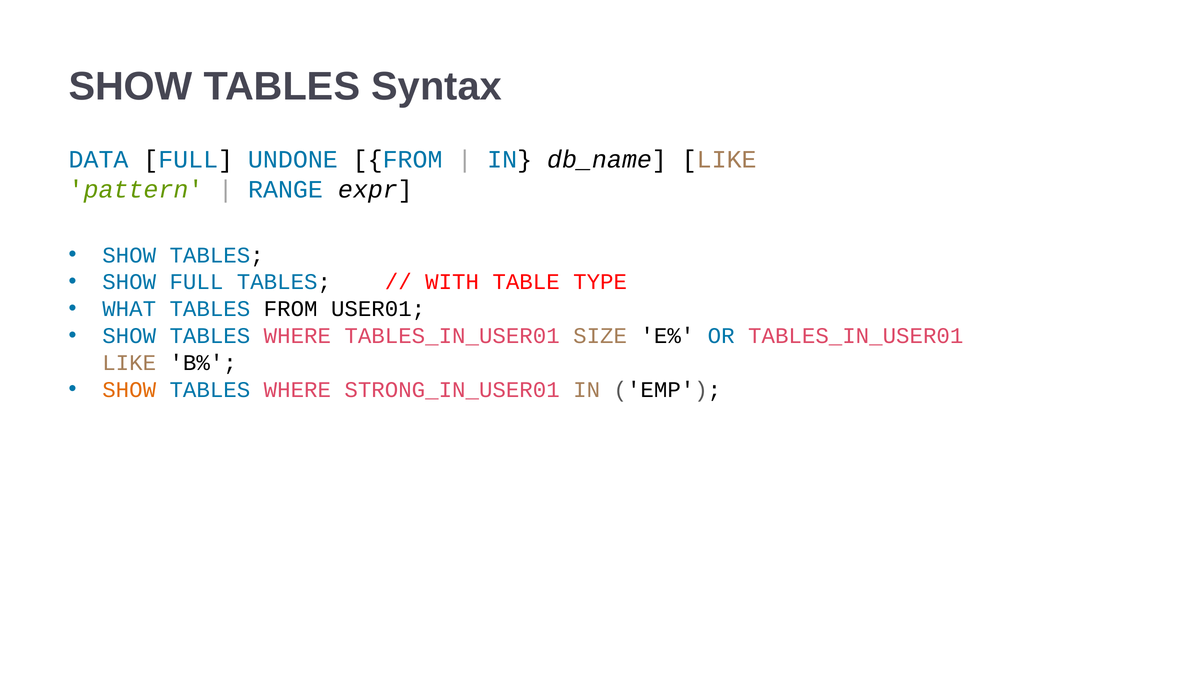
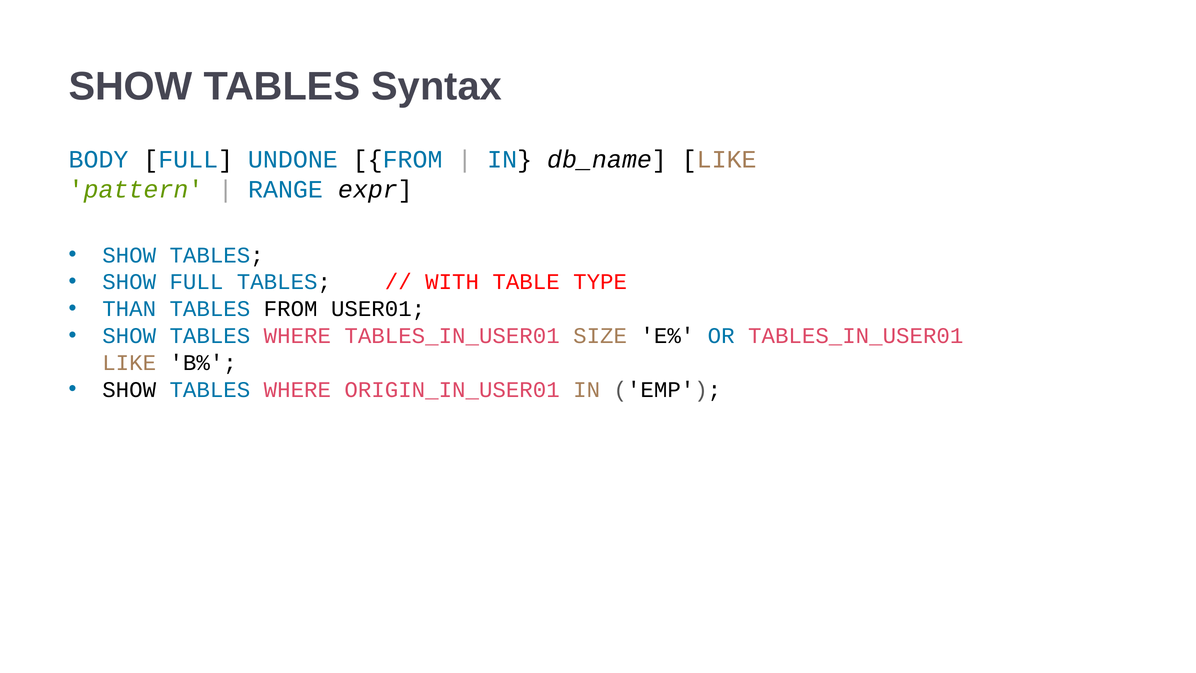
DATA: DATA -> BODY
WHAT: WHAT -> THAN
SHOW at (129, 390) colour: orange -> black
STRONG_IN_USER01: STRONG_IN_USER01 -> ORIGIN_IN_USER01
